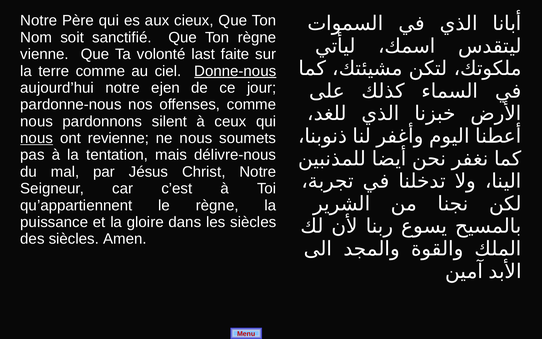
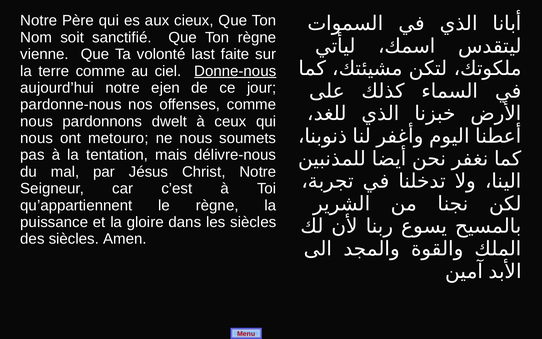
silent: silent -> dwelt
nous at (37, 138) underline: present -> none
revienne: revienne -> metouro
